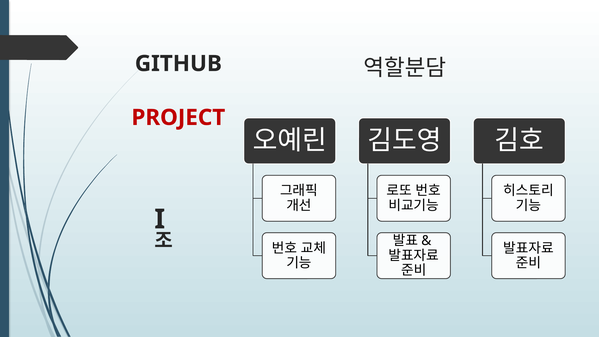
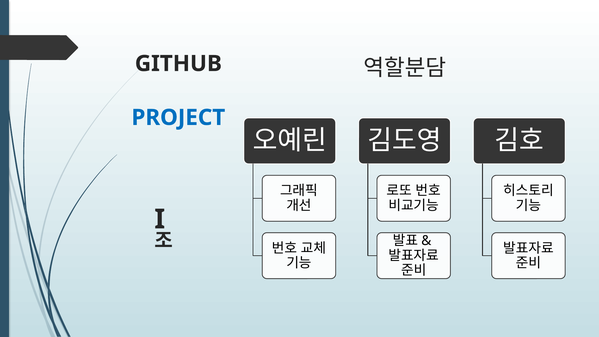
PROJECT colour: red -> blue
